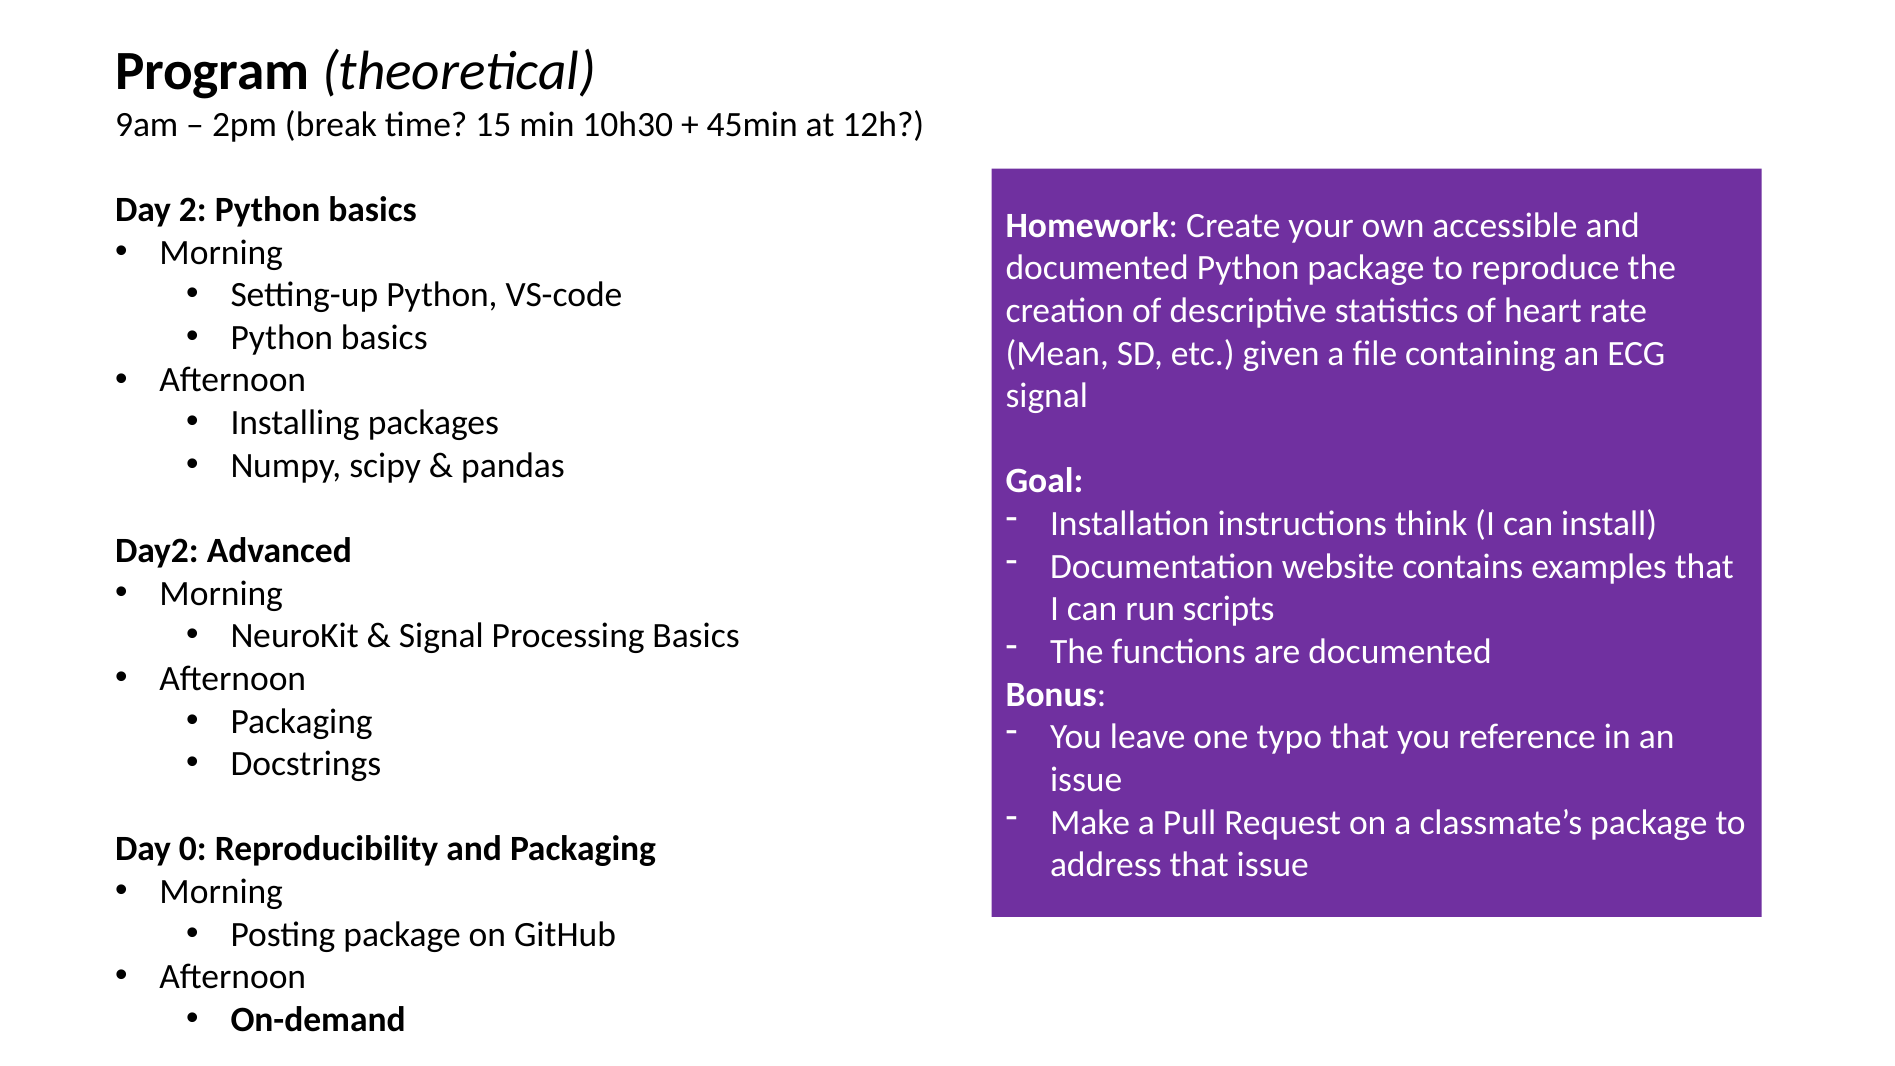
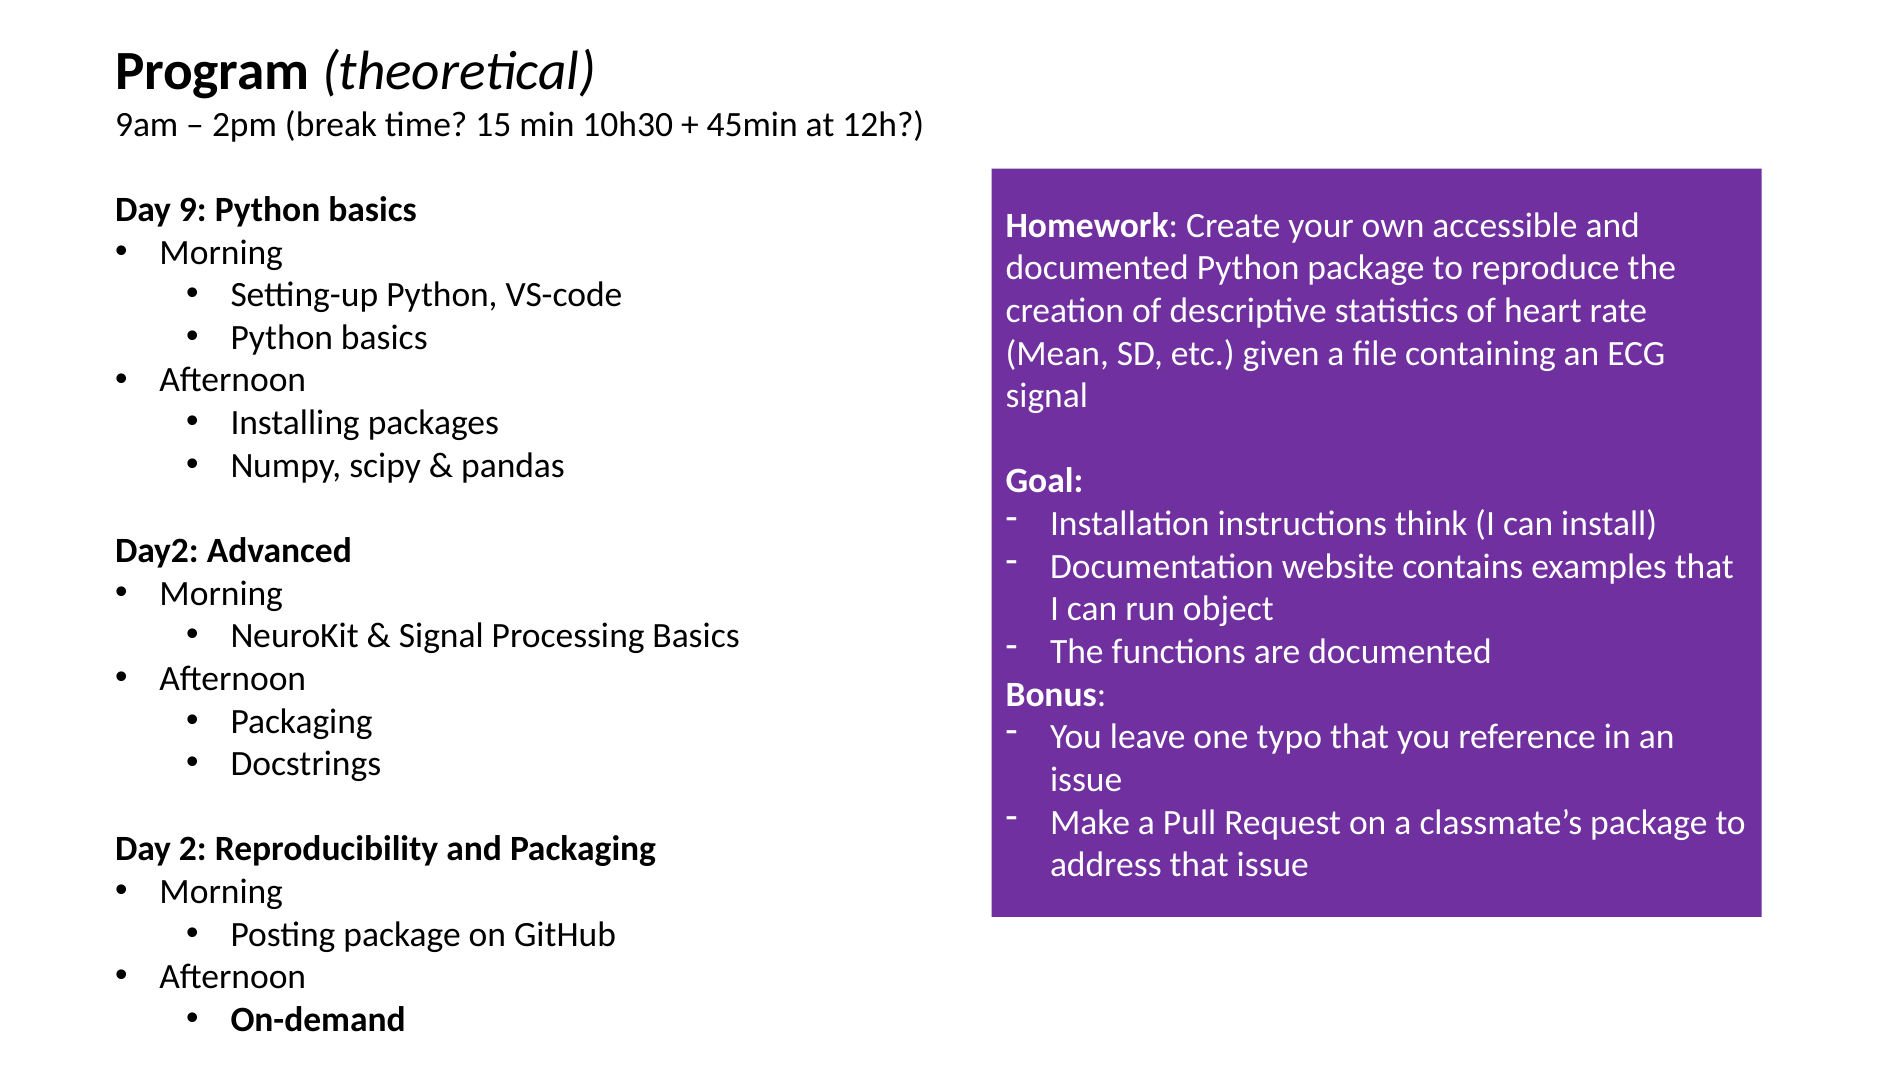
2: 2 -> 9
scripts: scripts -> object
0: 0 -> 2
